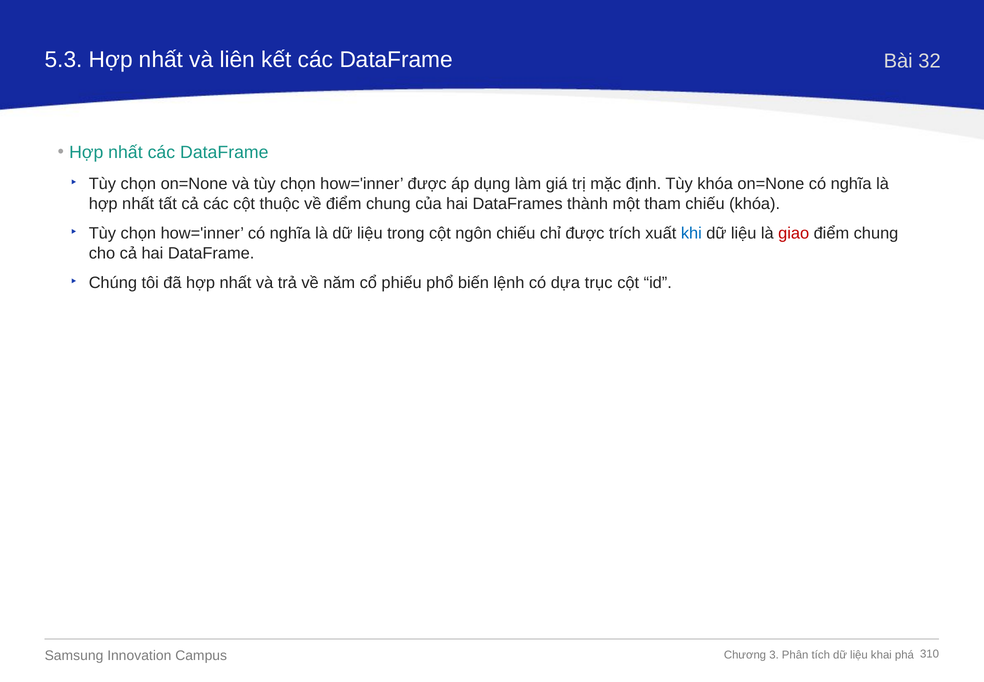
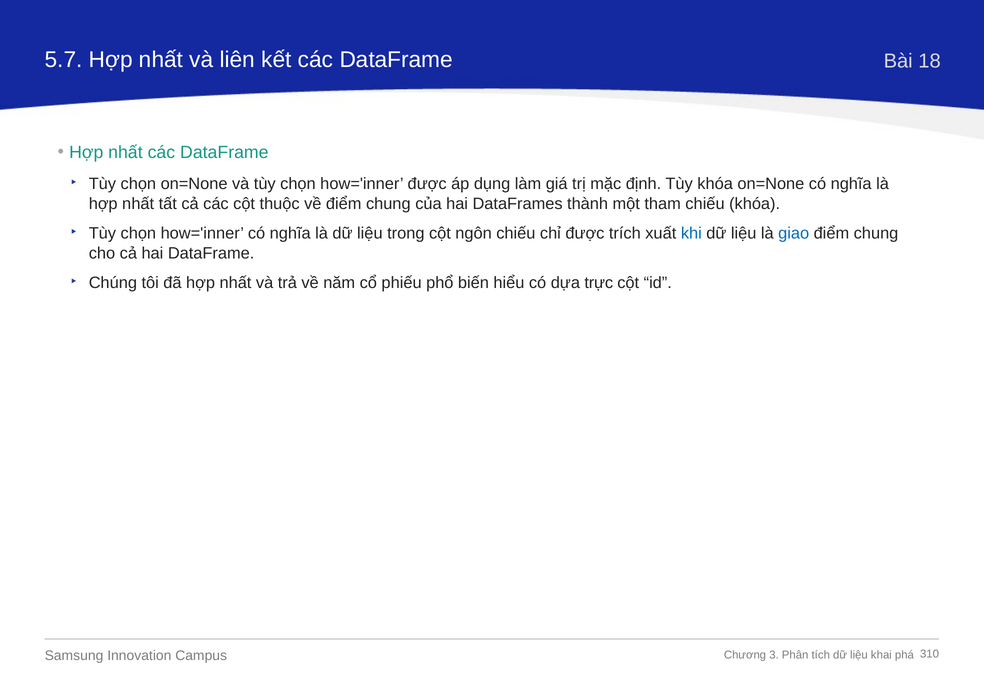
5.3: 5.3 -> 5.7
32: 32 -> 18
giao colour: red -> blue
lệnh: lệnh -> hiểu
trục: trục -> trực
